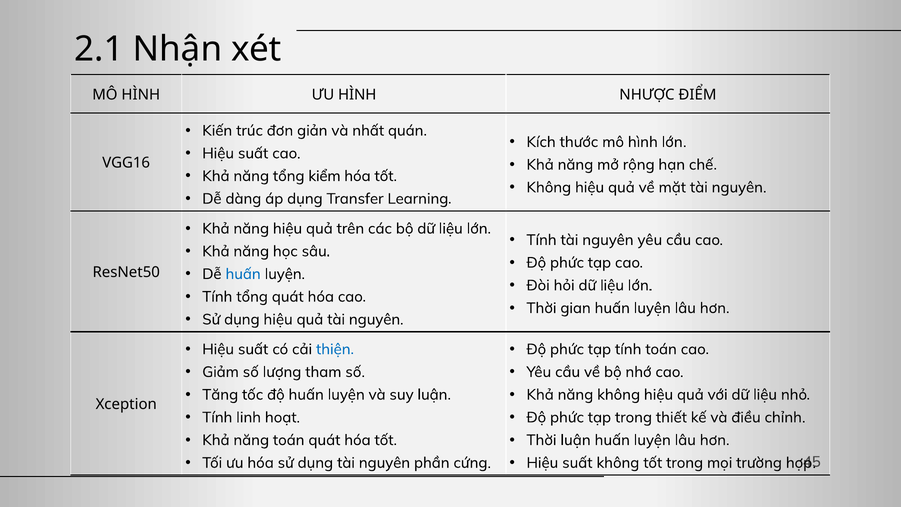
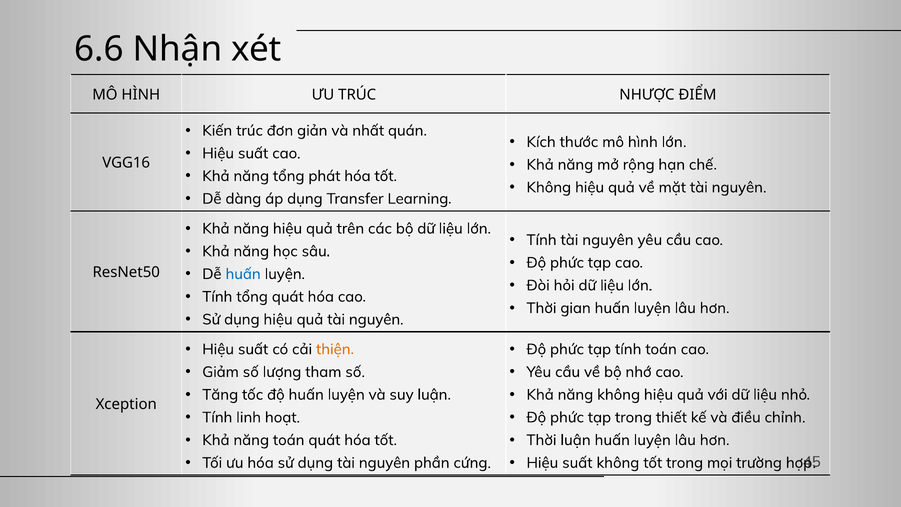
2.1: 2.1 -> 6.6
ƯU HÌNH: HÌNH -> TRÚC
kiểm: kiểm -> phát
thiện colour: blue -> orange
